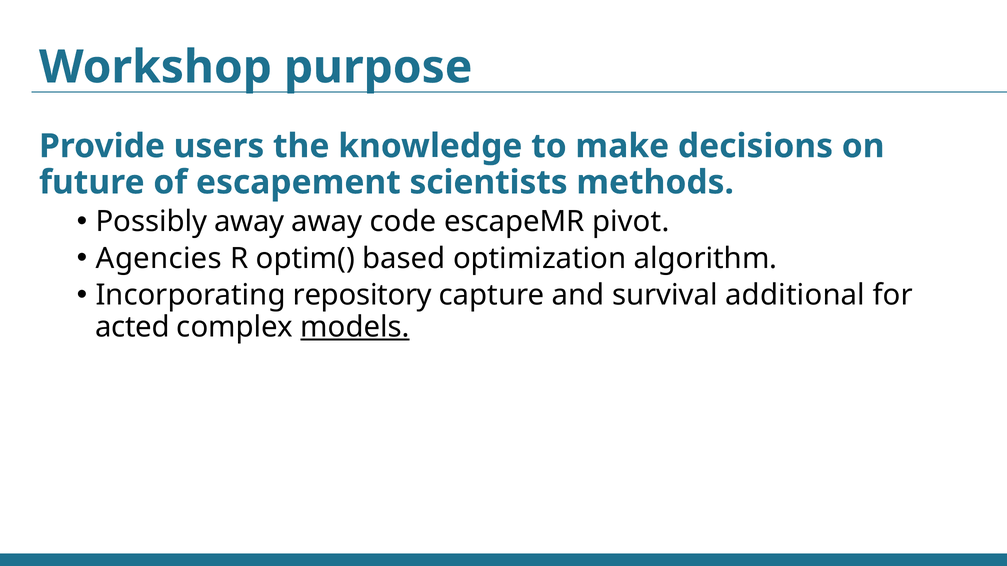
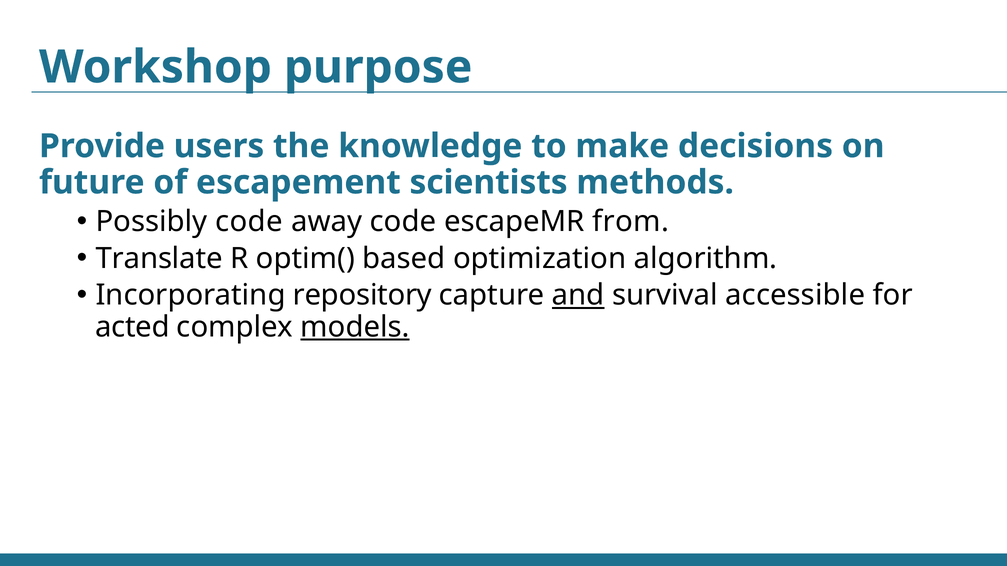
Possibly away: away -> code
pivot: pivot -> from
Agencies: Agencies -> Translate
and underline: none -> present
additional: additional -> accessible
